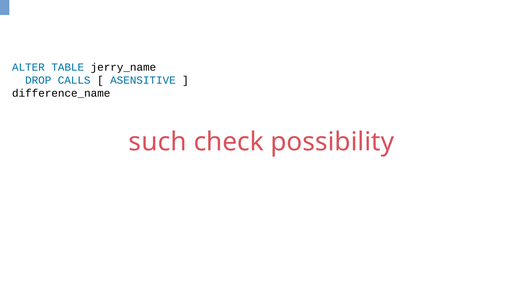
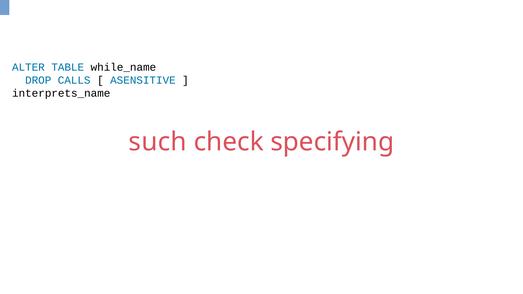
jerry_name: jerry_name -> while_name
difference_name: difference_name -> interprets_name
possibility: possibility -> specifying
